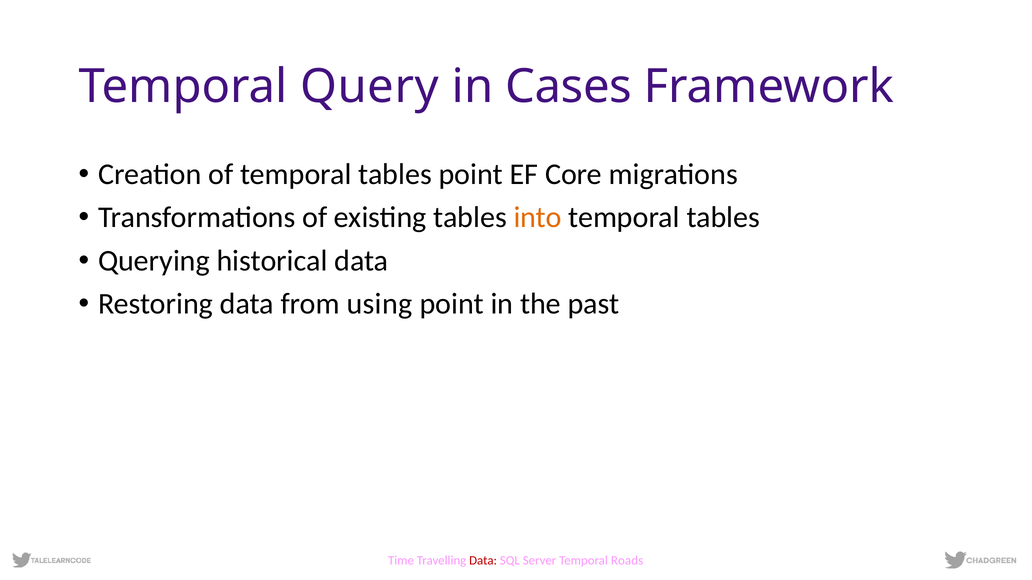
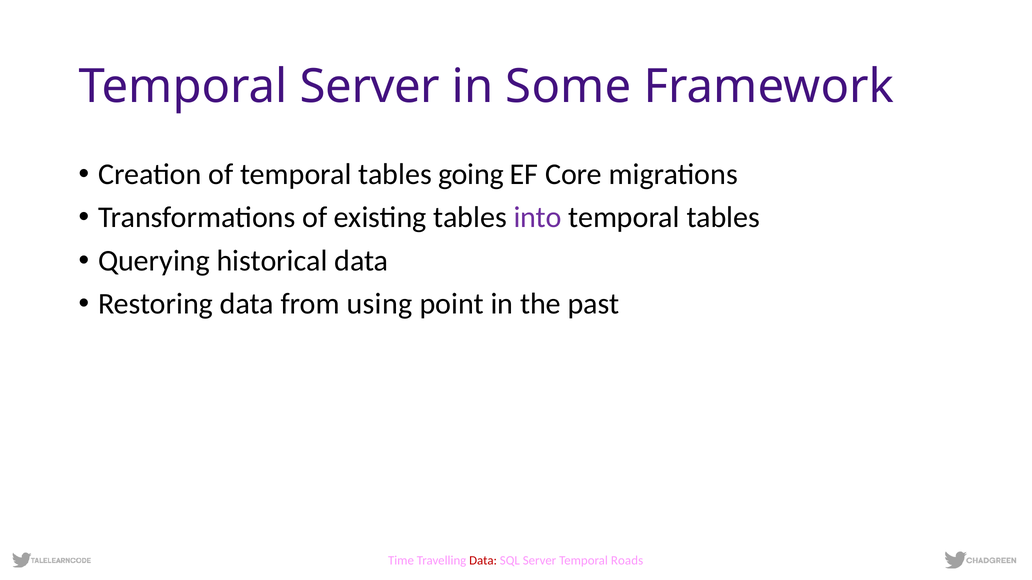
Temporal Query: Query -> Server
Cases: Cases -> Some
tables point: point -> going
into colour: orange -> purple
